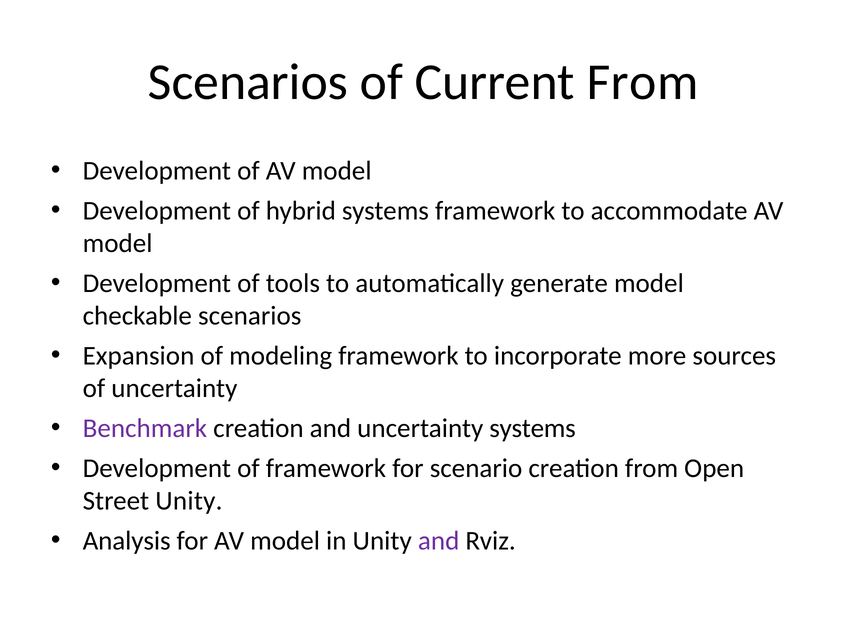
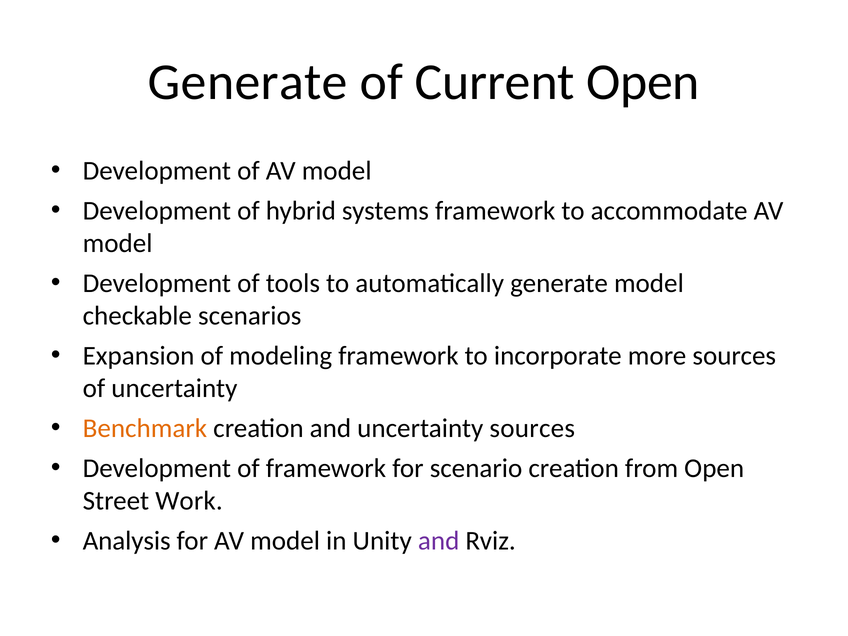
Scenarios at (248, 82): Scenarios -> Generate
Current From: From -> Open
Benchmark colour: purple -> orange
uncertainty systems: systems -> sources
Street Unity: Unity -> Work
